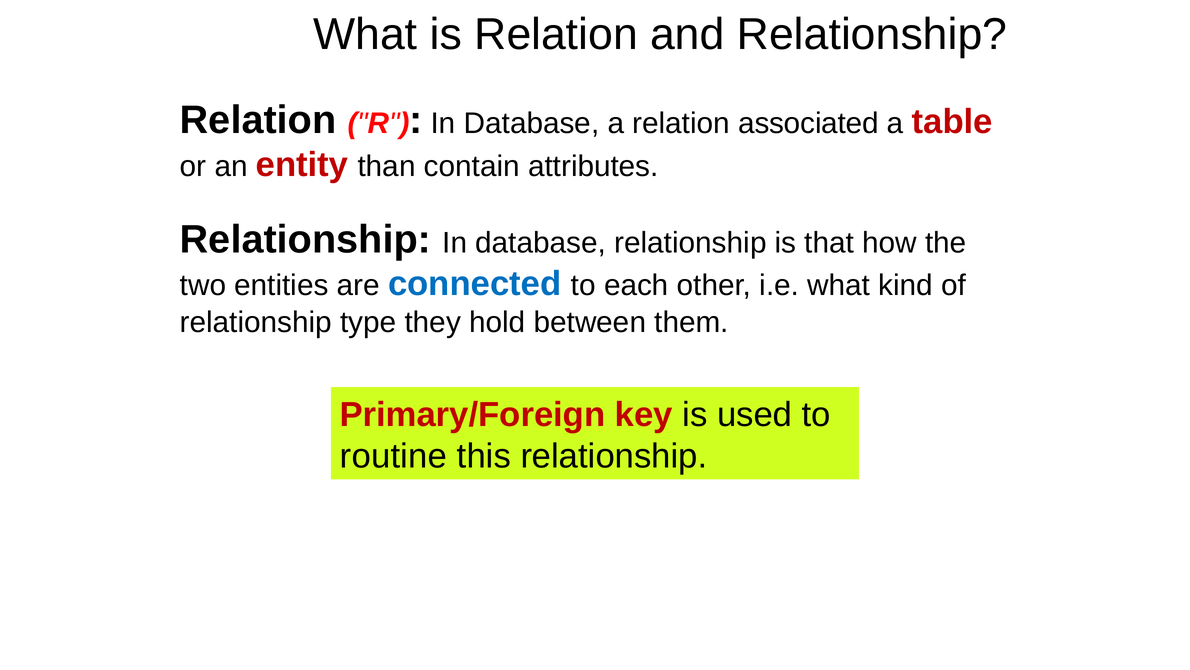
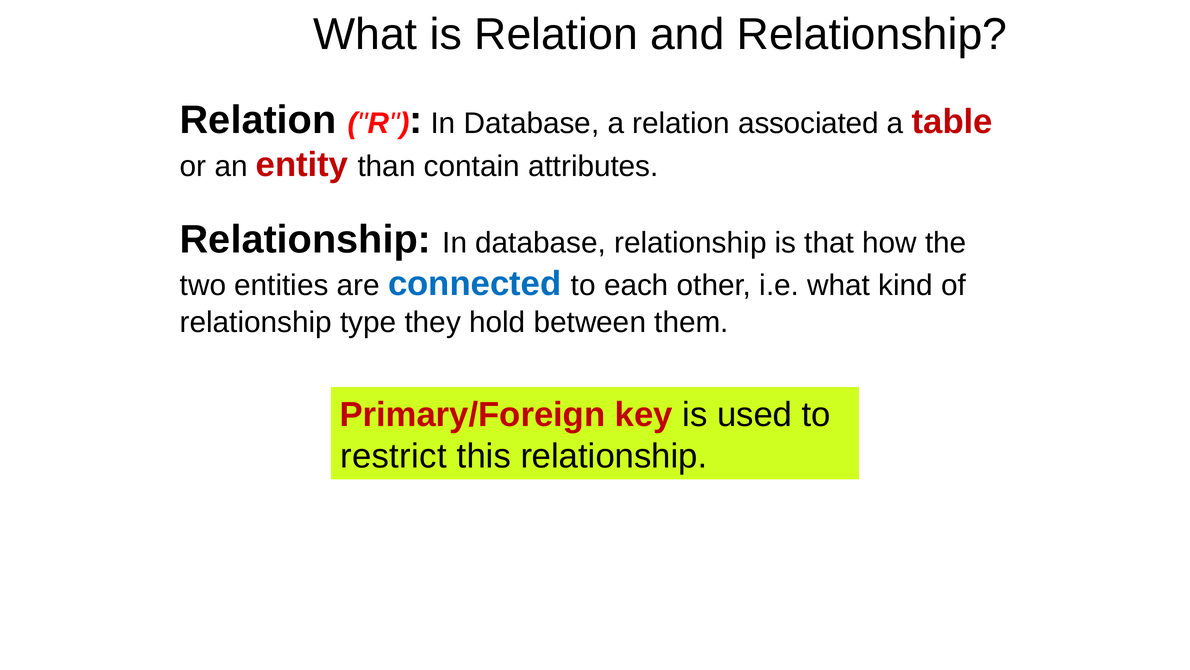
routine: routine -> restrict
